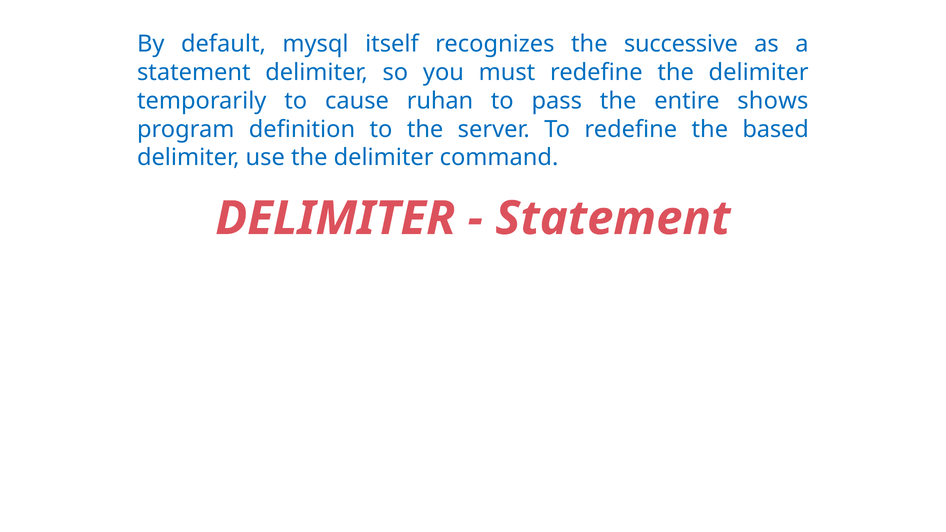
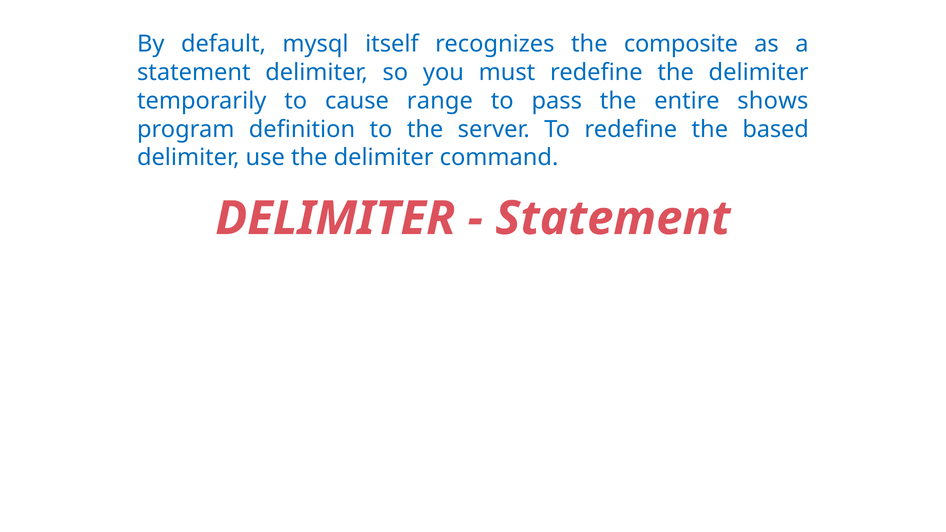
successive: successive -> composite
ruhan: ruhan -> range
